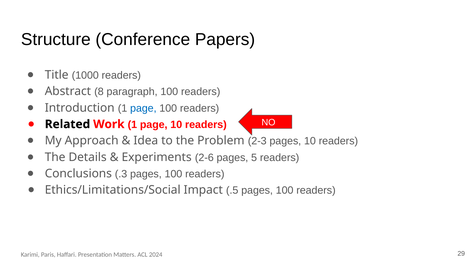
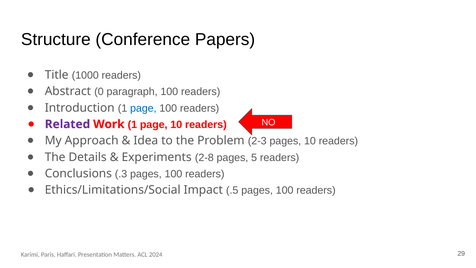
8: 8 -> 0
Related colour: black -> purple
2-6: 2-6 -> 2-8
